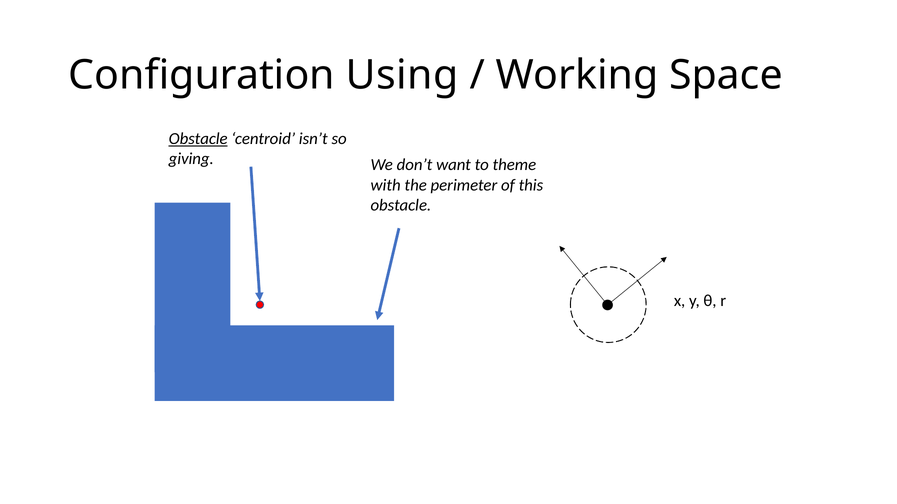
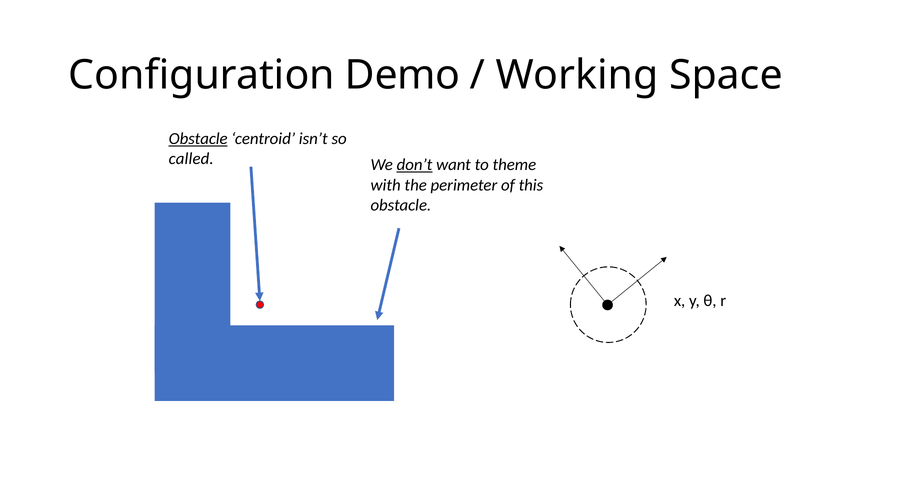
Using: Using -> Demo
giving: giving -> called
don’t underline: none -> present
